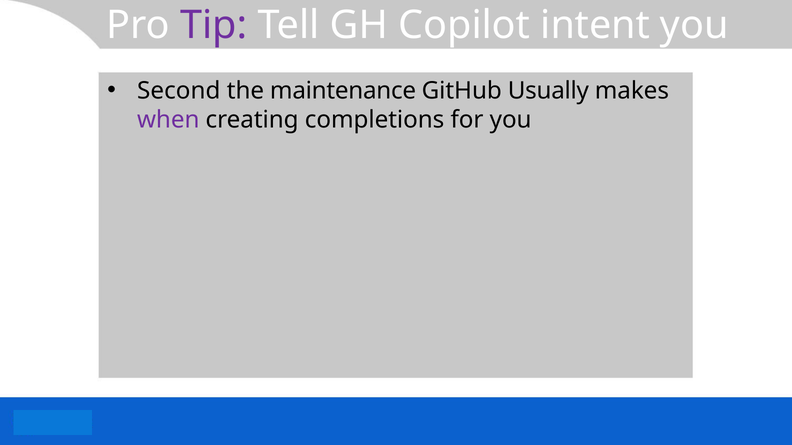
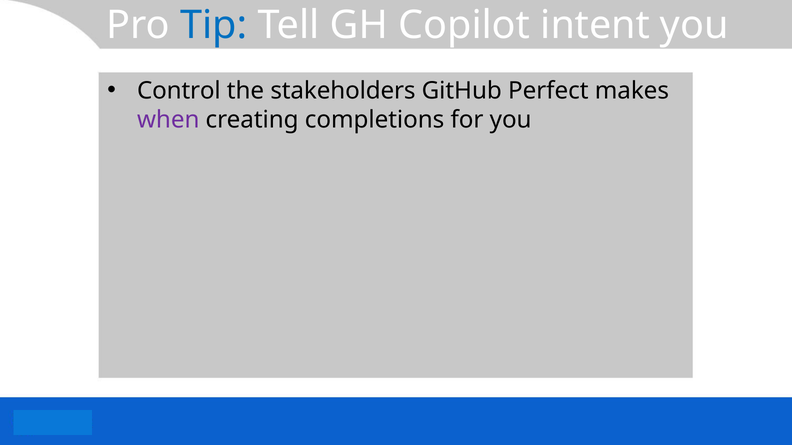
Tip colour: purple -> blue
Second: Second -> Control
maintenance: maintenance -> stakeholders
Usually: Usually -> Perfect
